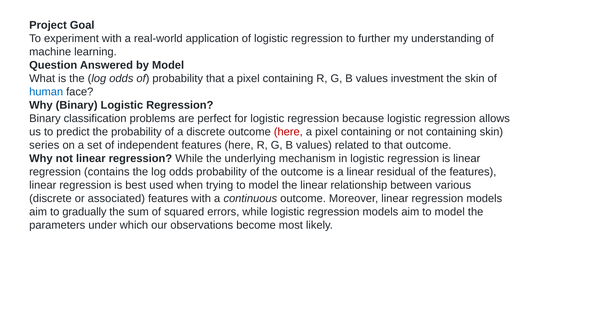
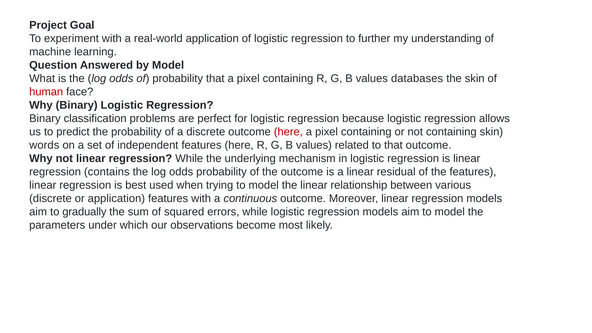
investment: investment -> databases
human colour: blue -> red
series: series -> words
or associated: associated -> application
